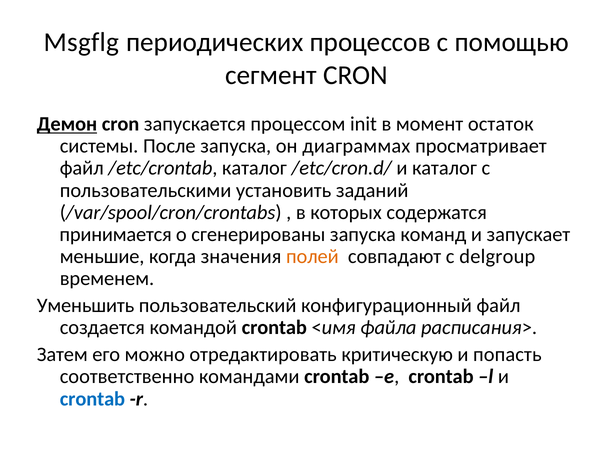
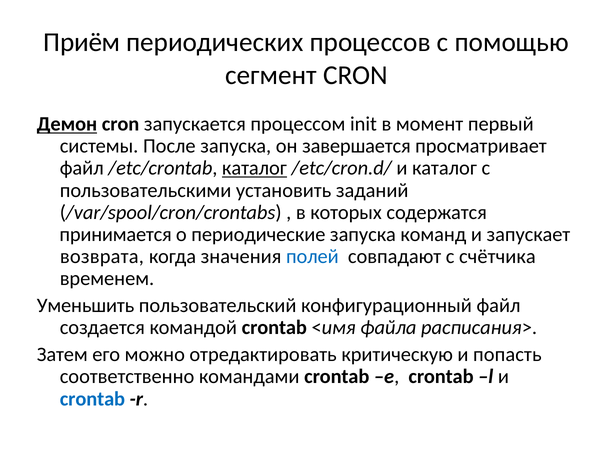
Msgflg: Msgflg -> Приём
остаток: остаток -> первый
диаграммах: диаграммах -> завершается
каталог at (254, 168) underline: none -> present
сгенерированы: сгенерированы -> периодические
меньшие: меньшие -> возврата
полей colour: orange -> blue
delgroup: delgroup -> счётчика
